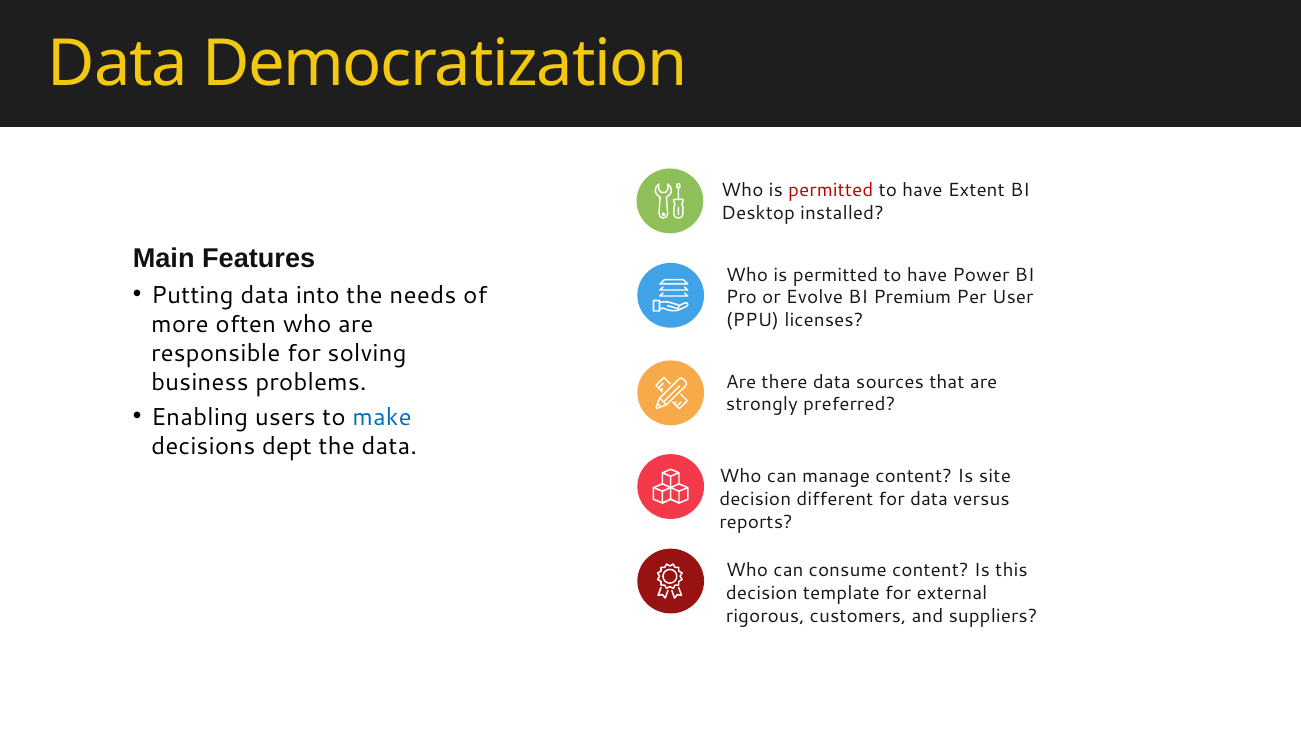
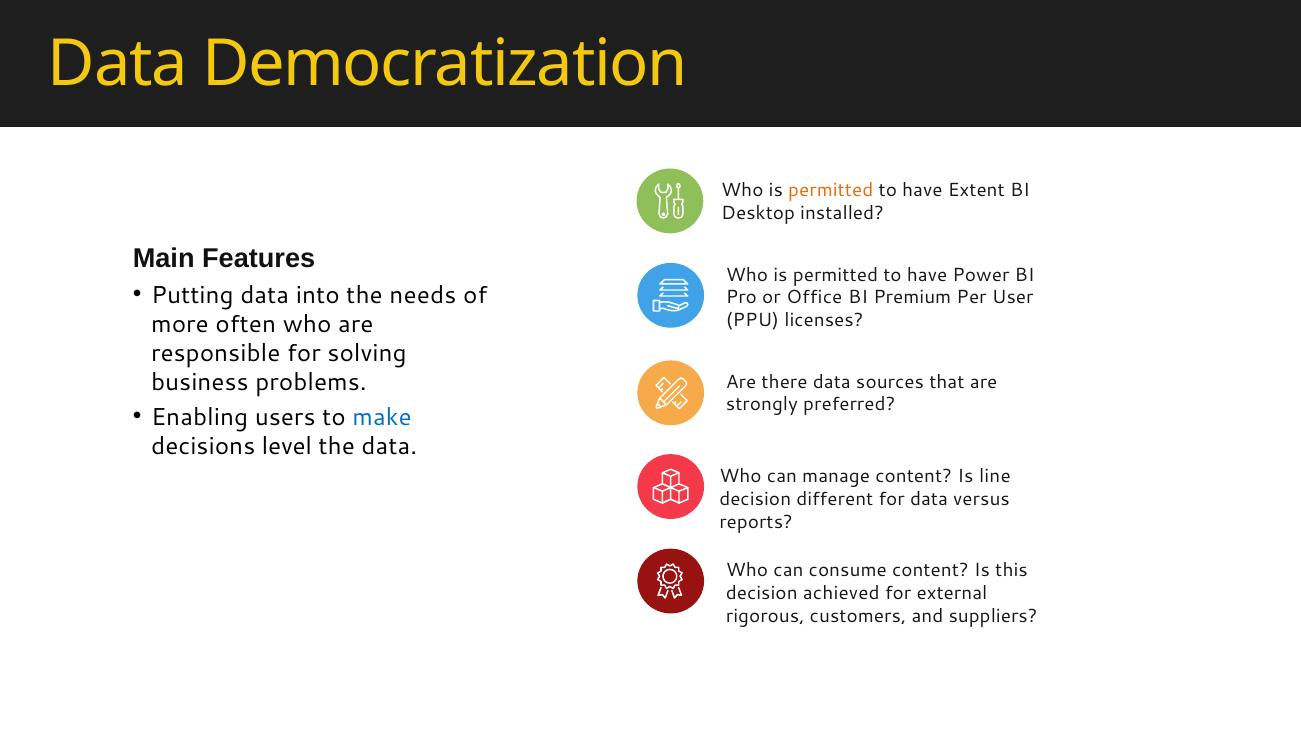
permitted at (831, 191) colour: red -> orange
Evolve: Evolve -> Office
dept: dept -> level
site: site -> line
template: template -> achieved
